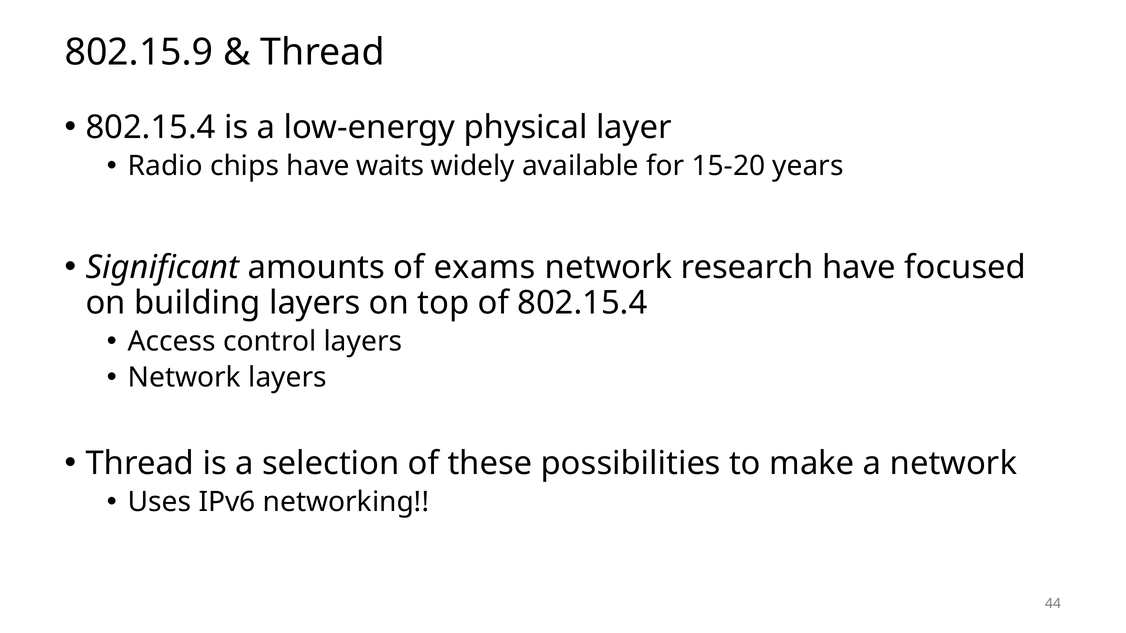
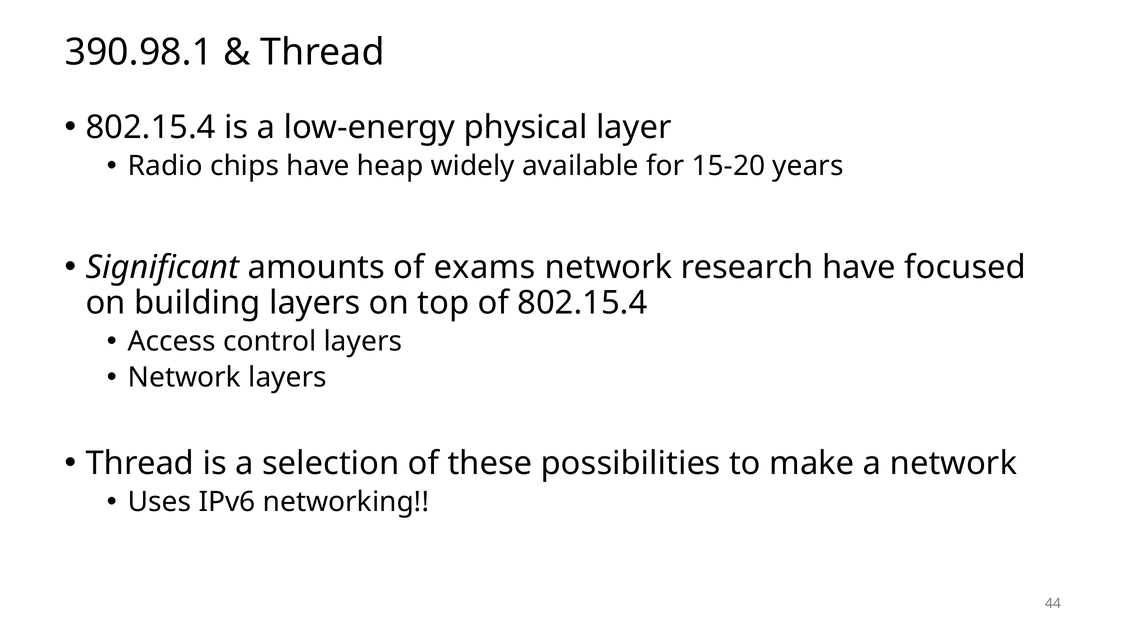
802.15.9: 802.15.9 -> 390.98.1
waits: waits -> heap
